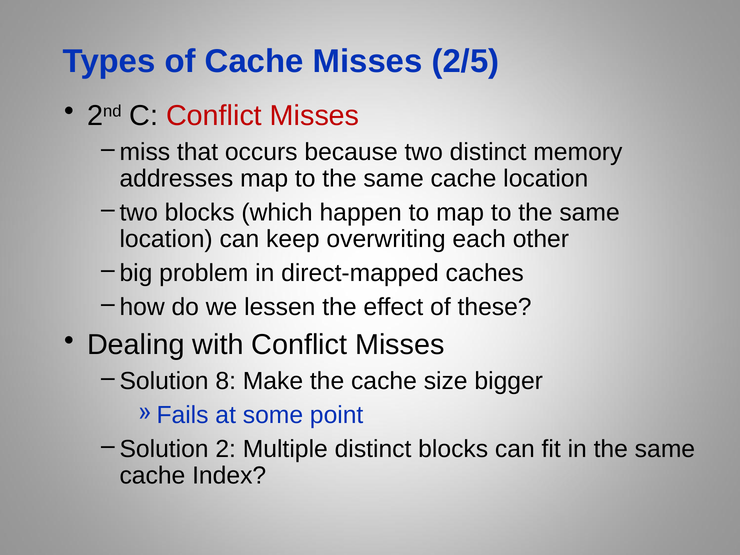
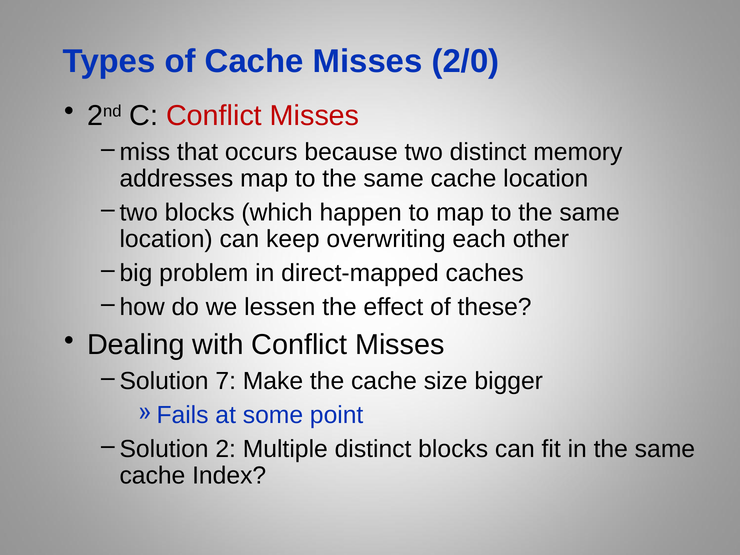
2/5: 2/5 -> 2/0
8: 8 -> 7
